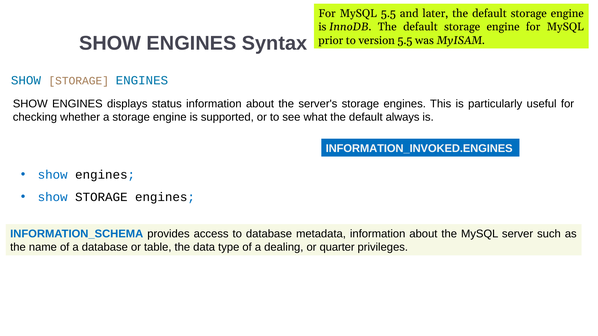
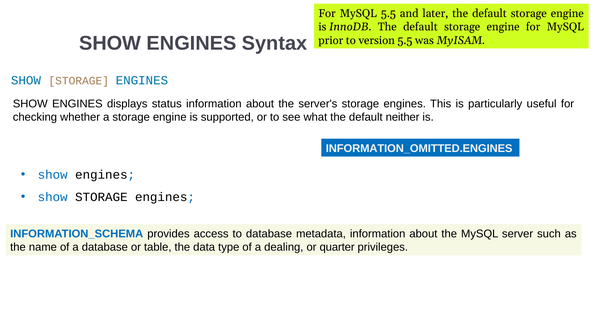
always: always -> neither
INFORMATION_INVOKED.ENGINES: INFORMATION_INVOKED.ENGINES -> INFORMATION_OMITTED.ENGINES
